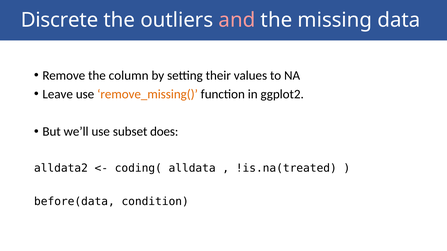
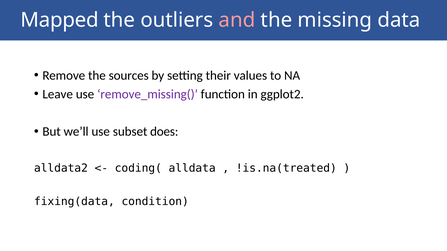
Discrete: Discrete -> Mapped
column: column -> sources
remove_missing( colour: orange -> purple
before(data: before(data -> fixing(data
